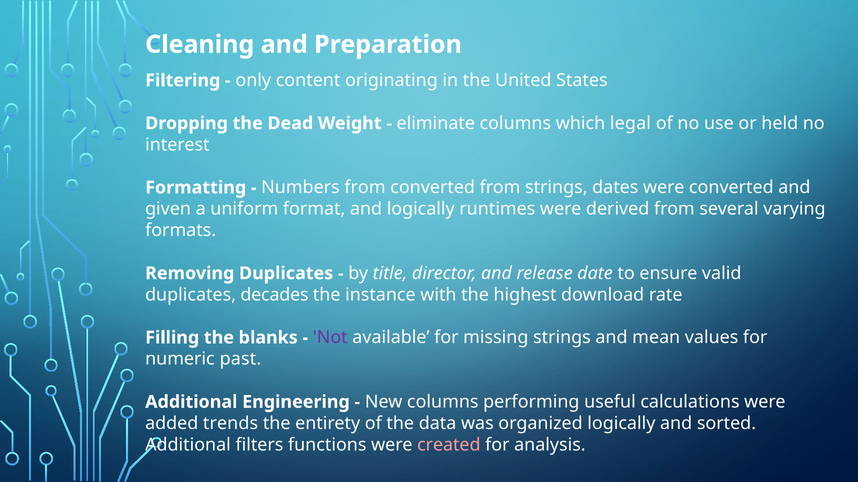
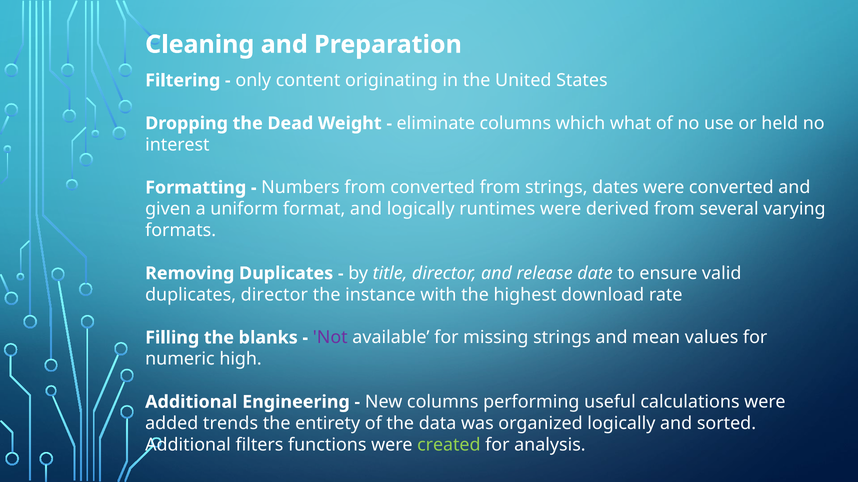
legal: legal -> what
duplicates decades: decades -> director
past: past -> high
created colour: pink -> light green
